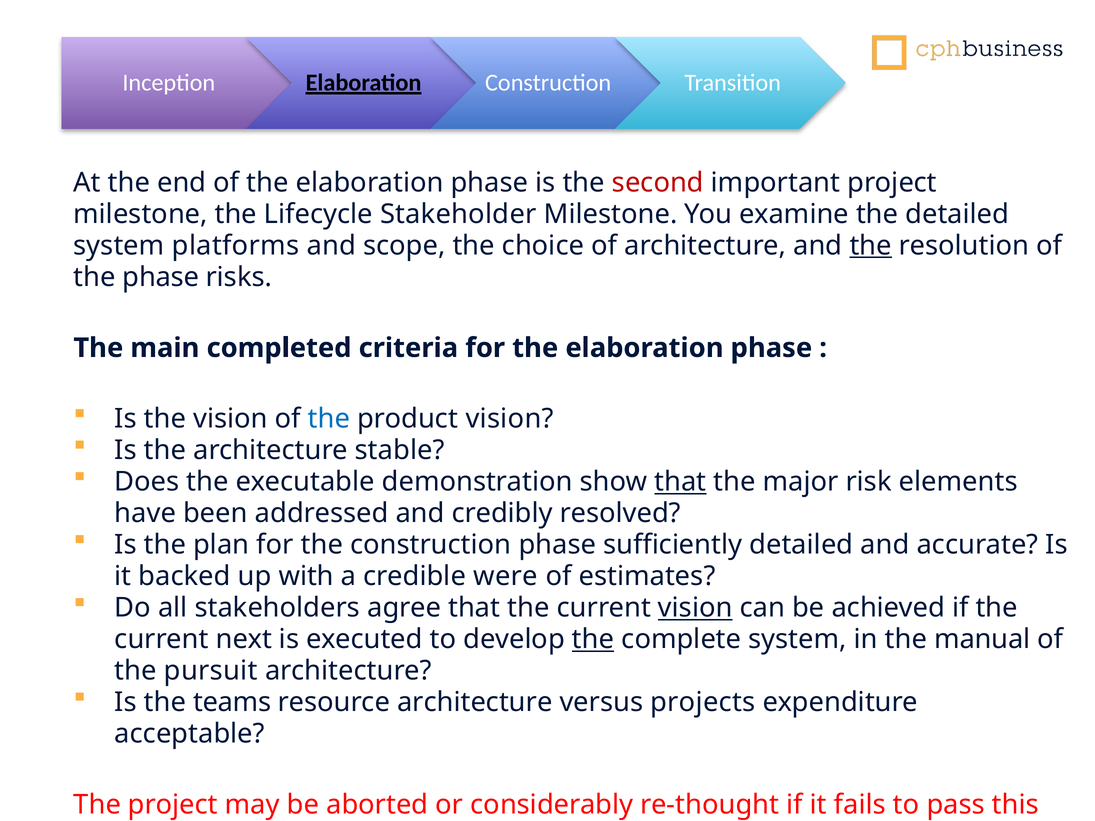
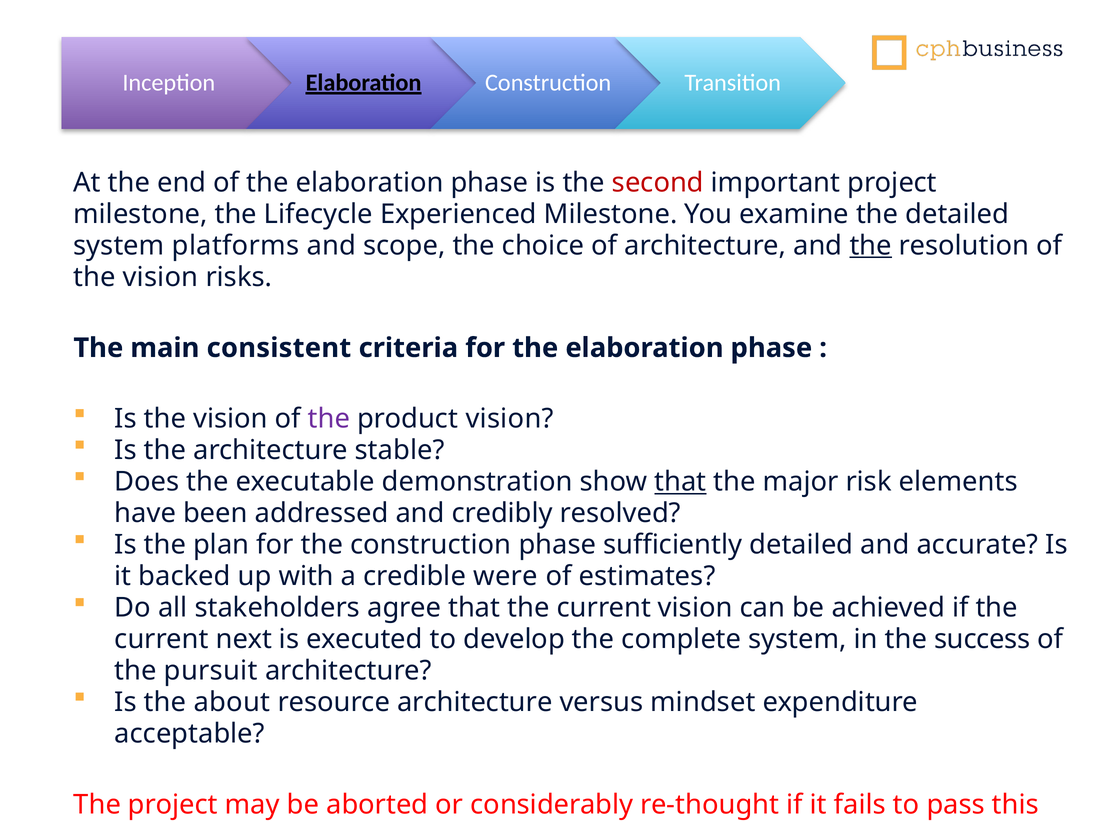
Stakeholder: Stakeholder -> Experienced
phase at (161, 277): phase -> vision
completed: completed -> consistent
the at (329, 419) colour: blue -> purple
vision at (695, 608) underline: present -> none
the at (593, 640) underline: present -> none
manual: manual -> success
teams: teams -> about
projects: projects -> mindset
